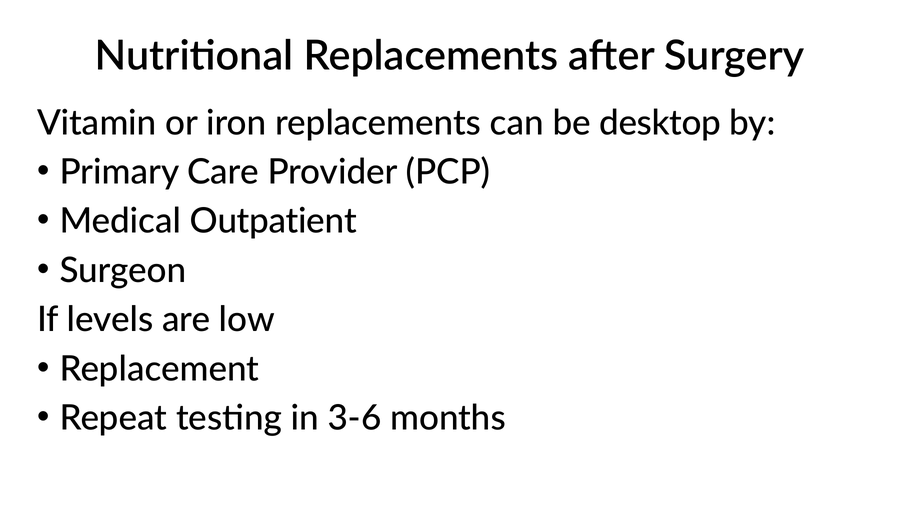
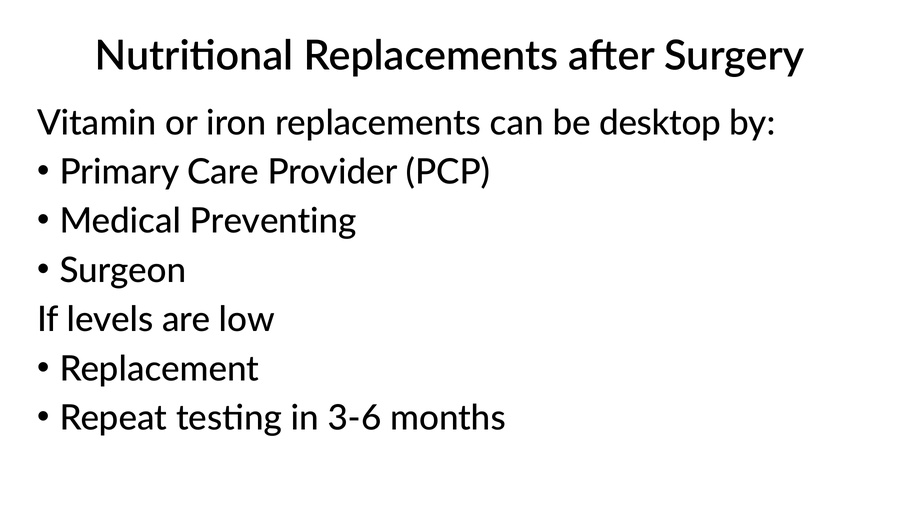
Outpatient: Outpatient -> Preventing
